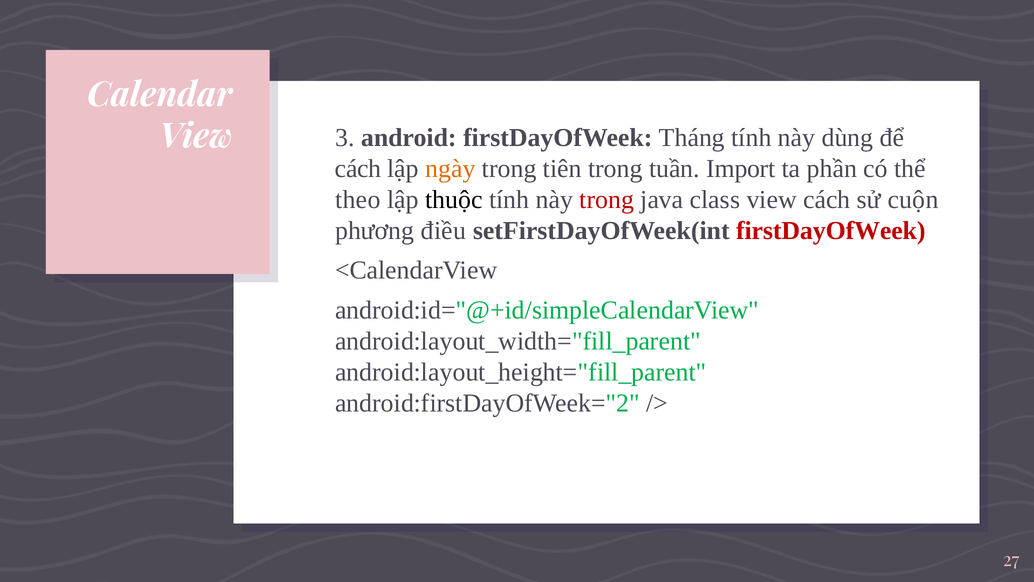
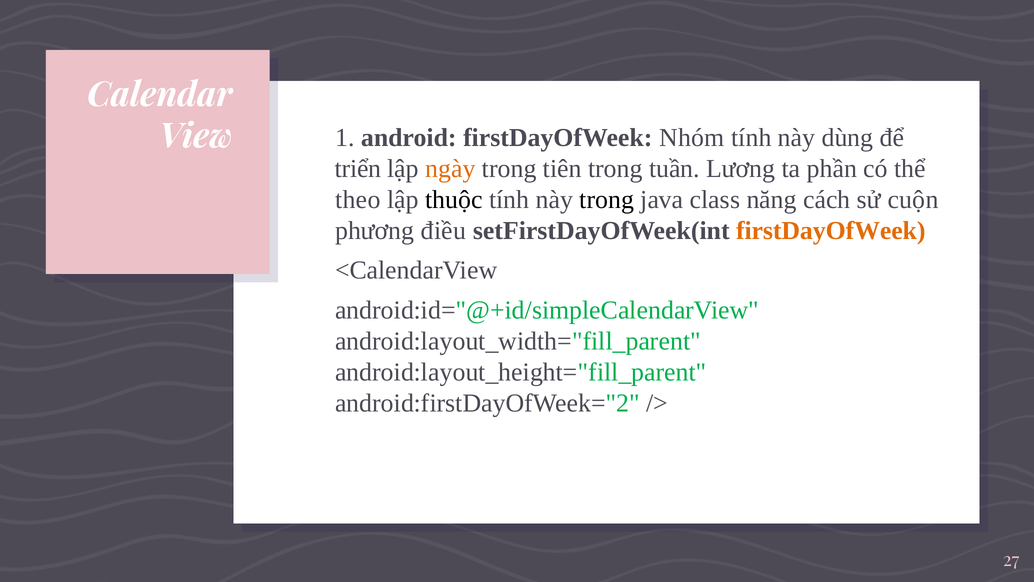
3: 3 -> 1
Tháng: Tháng -> Nhóm
cách at (358, 169): cách -> triển
Import: Import -> Lương
trong at (607, 200) colour: red -> black
class view: view -> năng
firstDayOfWeek at (831, 231) colour: red -> orange
